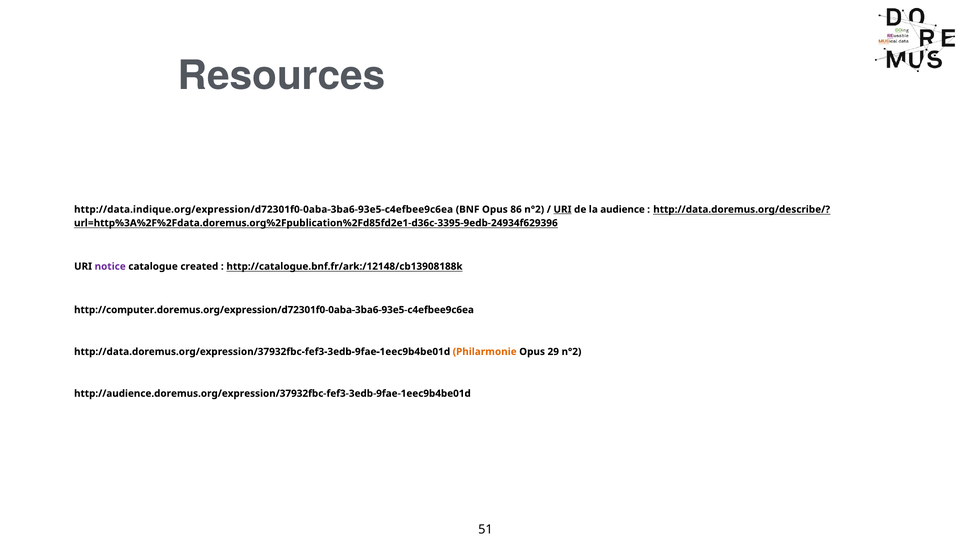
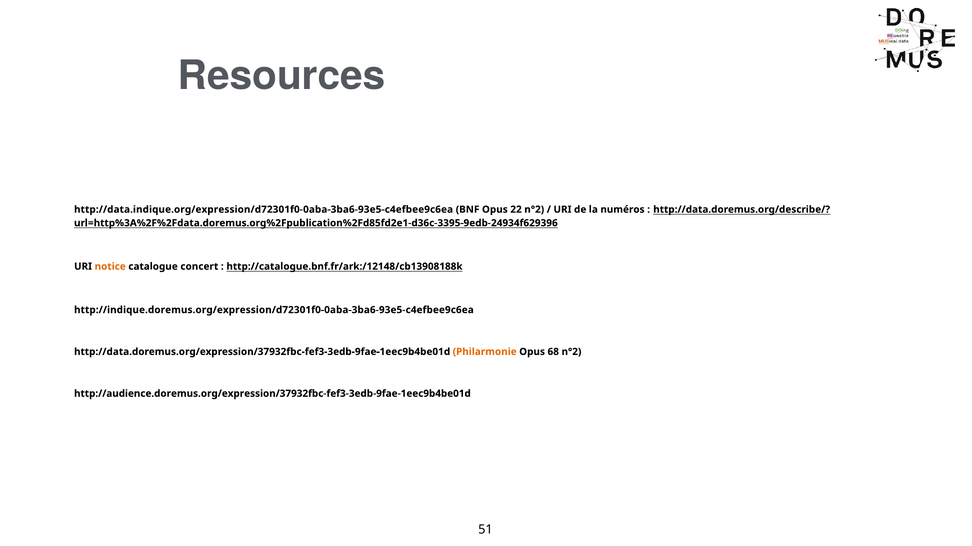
86: 86 -> 22
URI at (562, 210) underline: present -> none
audience: audience -> numéros
notice colour: purple -> orange
created: created -> concert
http://computer.doremus.org/expression/d72301f0-0aba-3ba6-93e5-c4efbee9c6ea: http://computer.doremus.org/expression/d72301f0-0aba-3ba6-93e5-c4efbee9c6ea -> http://indique.doremus.org/expression/d72301f0-0aba-3ba6-93e5-c4efbee9c6ea
29: 29 -> 68
